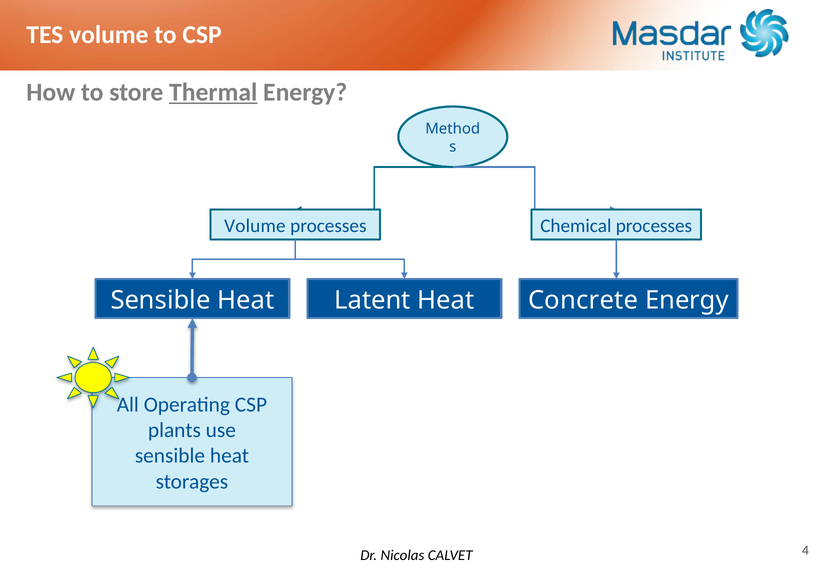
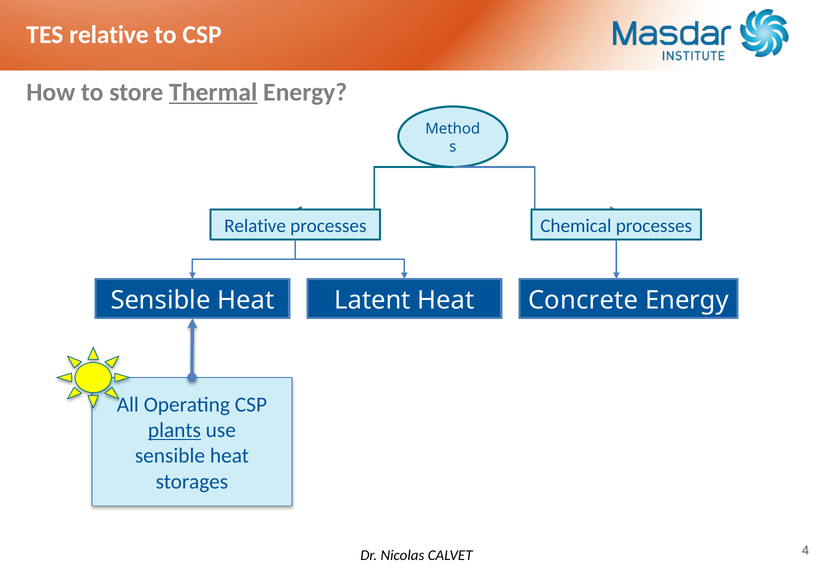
TES volume: volume -> relative
Volume at (255, 226): Volume -> Relative
plants underline: none -> present
